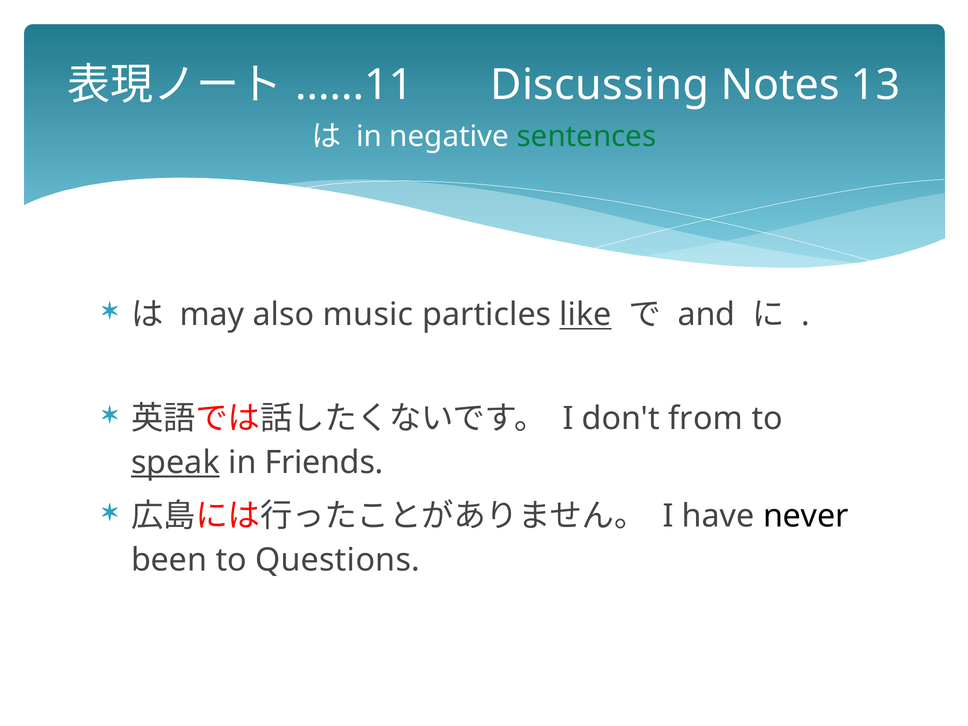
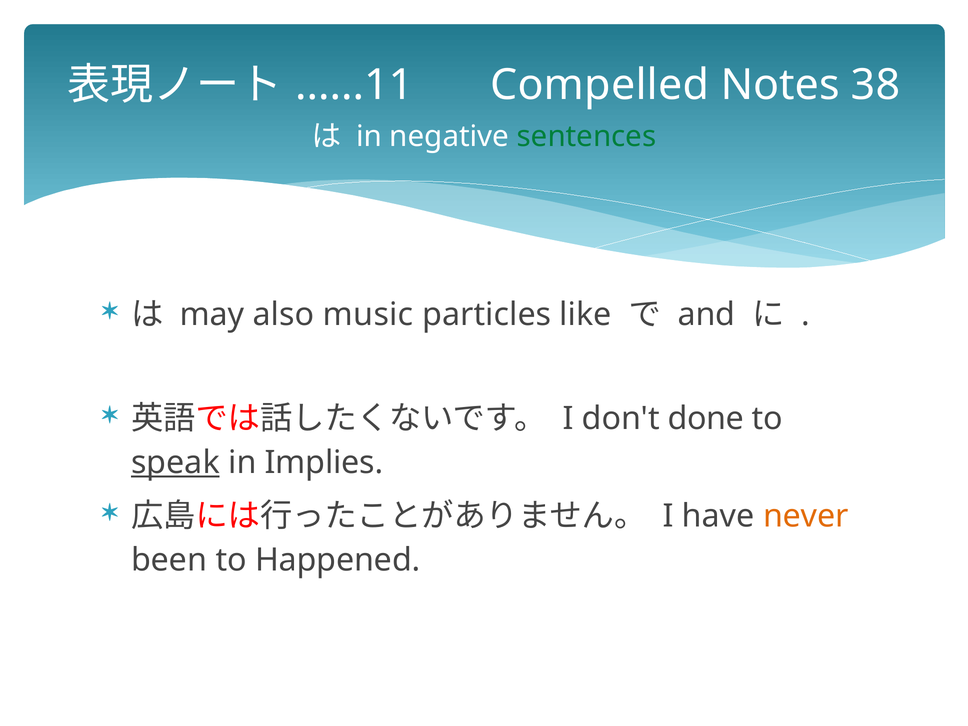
Discussing: Discussing -> Compelled
13: 13 -> 38
like underline: present -> none
from: from -> done
Friends: Friends -> Implies
never colour: black -> orange
Questions: Questions -> Happened
